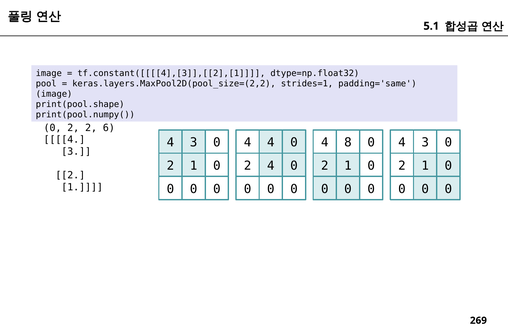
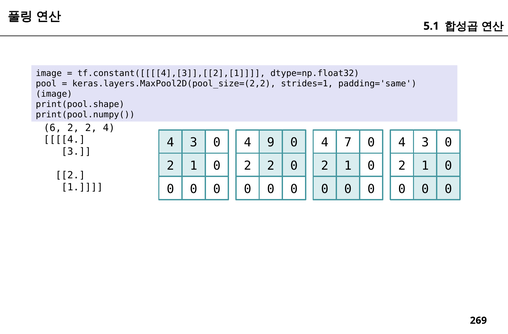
0 at (53, 128): 0 -> 6
2 6: 6 -> 4
4 4: 4 -> 9
8: 8 -> 7
4 at (271, 166): 4 -> 2
